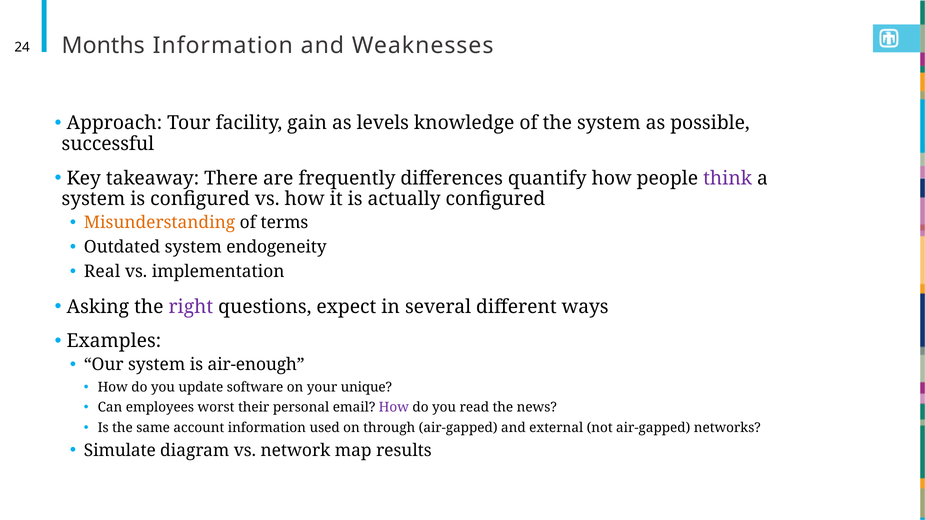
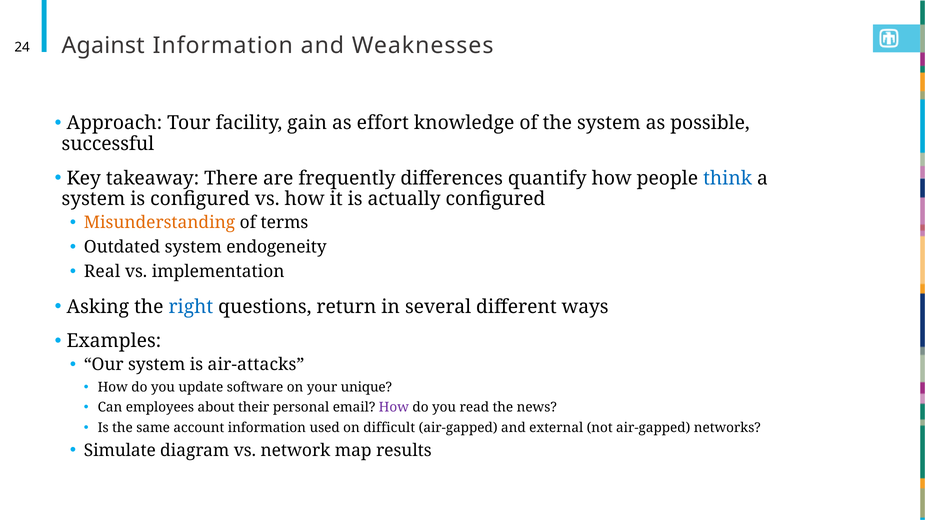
Months: Months -> Against
levels: levels -> effort
think colour: purple -> blue
right colour: purple -> blue
expect: expect -> return
air-enough: air-enough -> air-attacks
worst: worst -> about
through: through -> difficult
